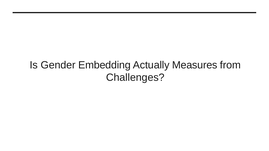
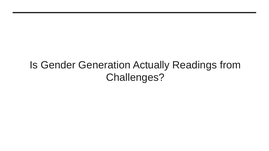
Embedding: Embedding -> Generation
Measures: Measures -> Readings
